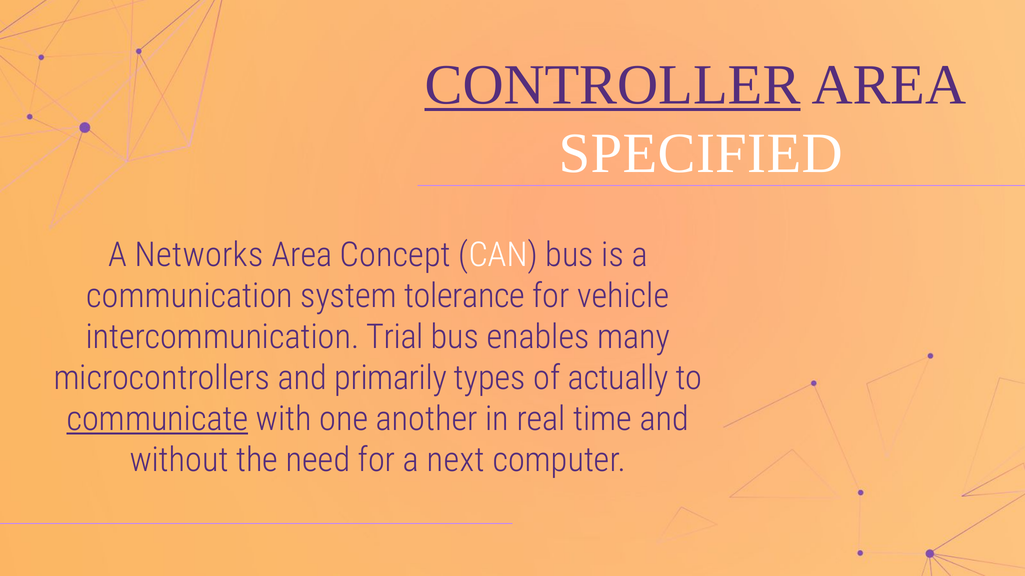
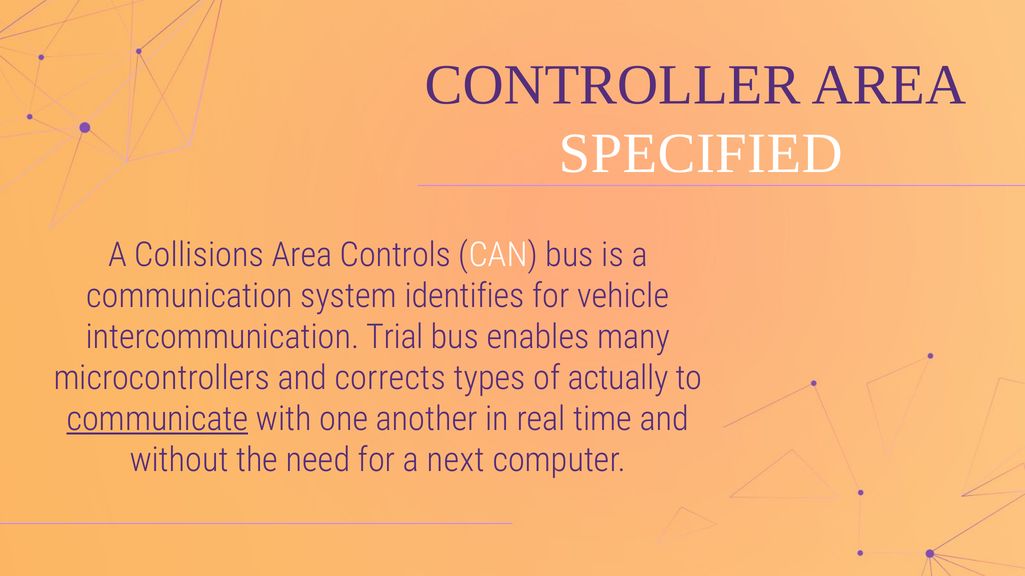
CONTROLLER underline: present -> none
Networks: Networks -> Collisions
Concept: Concept -> Controls
tolerance: tolerance -> identifies
primarily: primarily -> corrects
